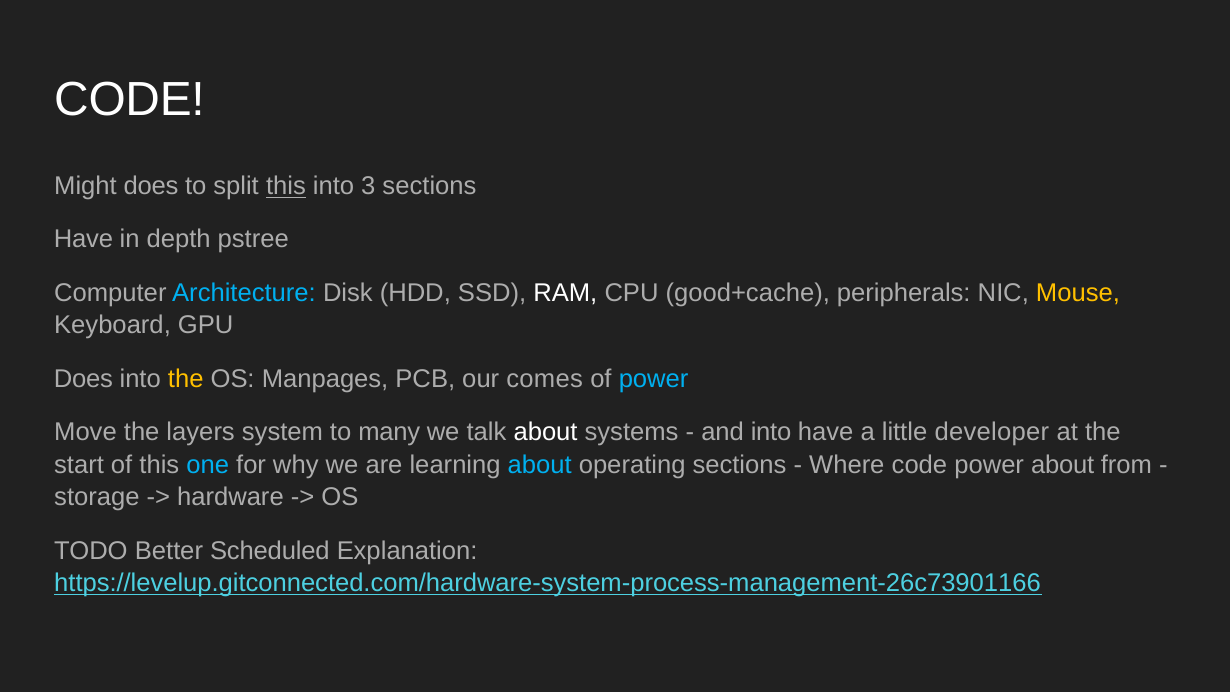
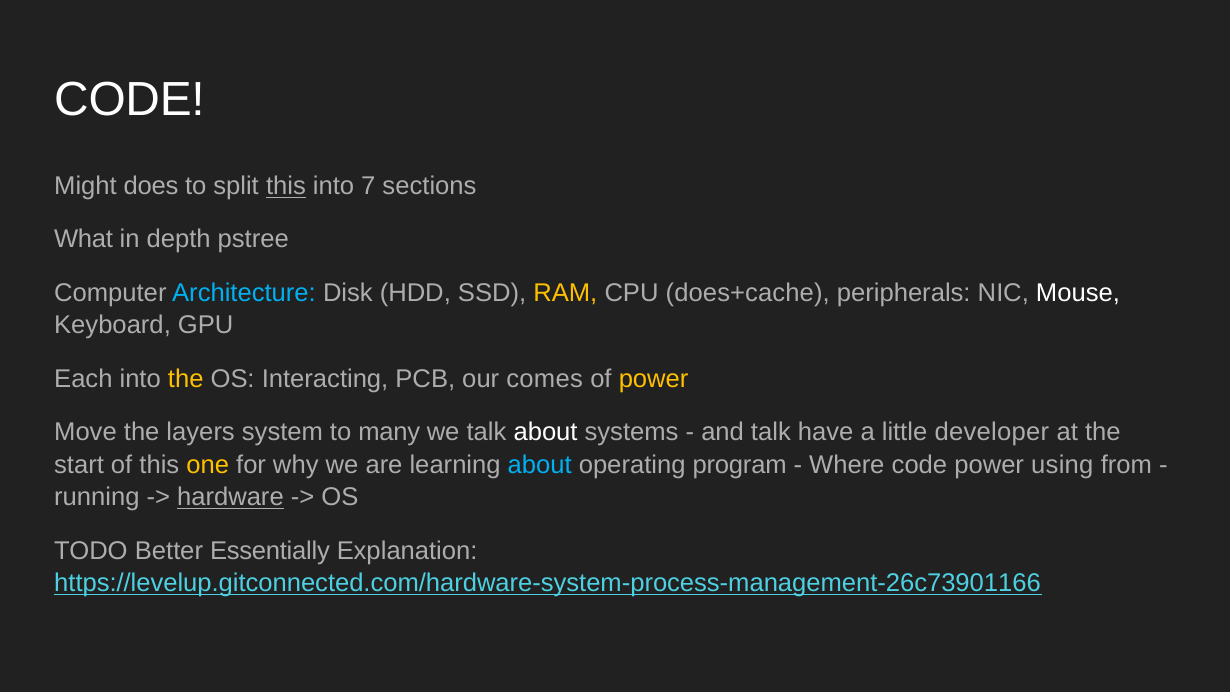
3: 3 -> 7
Have at (83, 239): Have -> What
RAM colour: white -> yellow
good+cache: good+cache -> does+cache
Mouse colour: yellow -> white
Does at (83, 379): Does -> Each
Manpages: Manpages -> Interacting
power at (654, 379) colour: light blue -> yellow
and into: into -> talk
one colour: light blue -> yellow
operating sections: sections -> program
power about: about -> using
storage: storage -> running
hardware underline: none -> present
Scheduled: Scheduled -> Essentially
